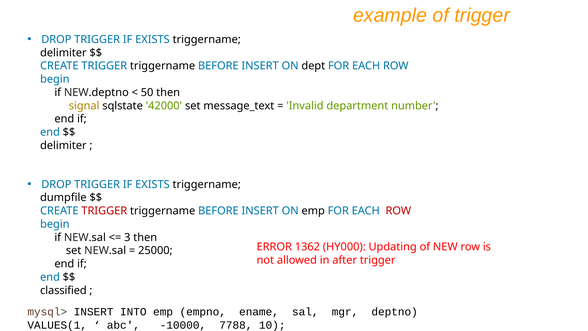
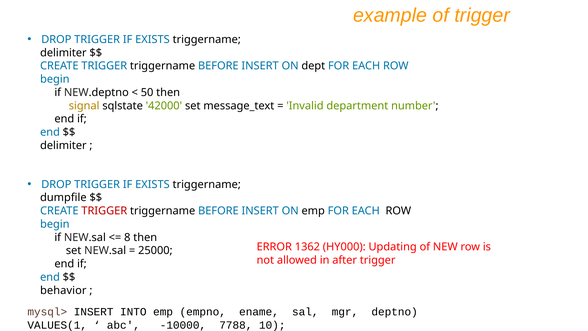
ROW at (398, 211) colour: red -> black
3: 3 -> 8
classified: classified -> behavior
